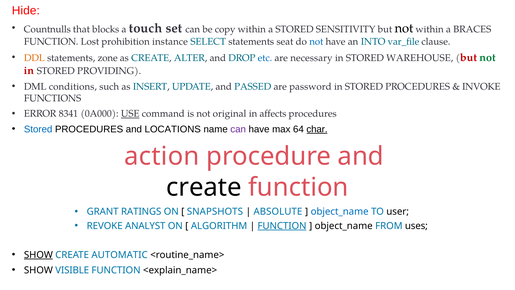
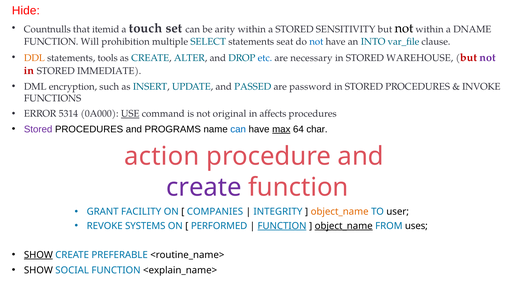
blocks: blocks -> itemid
copy: copy -> arity
BRACES: BRACES -> DNAME
Lost: Lost -> Will
instance: instance -> multiple
zone: zone -> tools
not at (488, 58) colour: green -> purple
PROVIDING: PROVIDING -> IMMEDIATE
conditions: conditions -> encryption
8341: 8341 -> 5314
Stored at (38, 129) colour: blue -> purple
LOCATIONS: LOCATIONS -> PROGRAMS
can at (238, 129) colour: purple -> blue
max underline: none -> present
char underline: present -> none
create at (204, 187) colour: black -> purple
RATINGS: RATINGS -> FACILITY
SNAPSHOTS: SNAPSHOTS -> COMPANIES
ABSOLUTE: ABSOLUTE -> INTEGRITY
object_name at (340, 212) colour: blue -> orange
ANALYST: ANALYST -> SYSTEMS
ALGORITHM: ALGORITHM -> PERFORMED
object_name at (344, 226) underline: none -> present
AUTOMATIC: AUTOMATIC -> PREFERABLE
VISIBLE: VISIBLE -> SOCIAL
